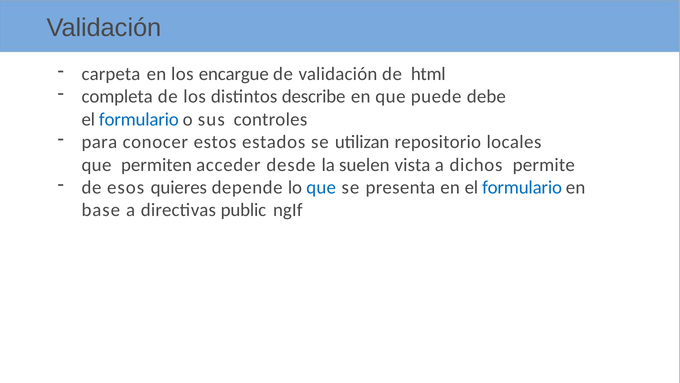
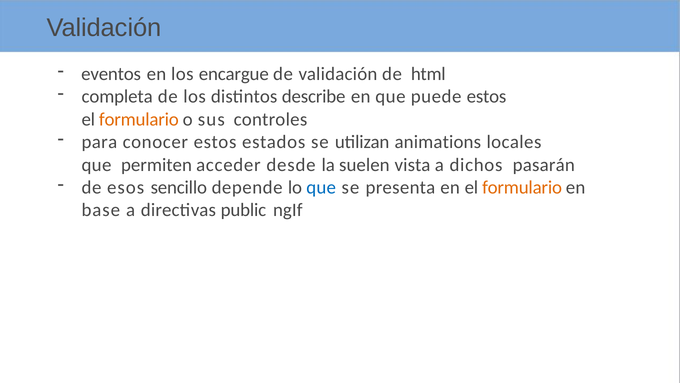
carpeta: carpeta -> eventos
puede debe: debe -> estos
formulario at (139, 119) colour: blue -> orange
repositorio: repositorio -> animations
permite: permite -> pasarán
quieres: quieres -> sencillo
formulario at (522, 187) colour: blue -> orange
